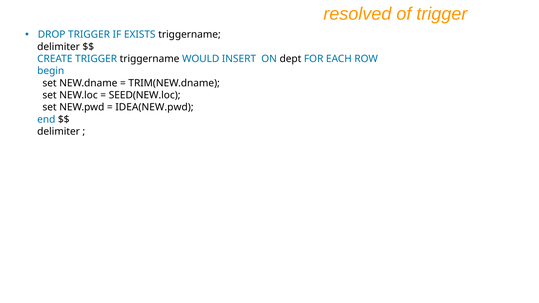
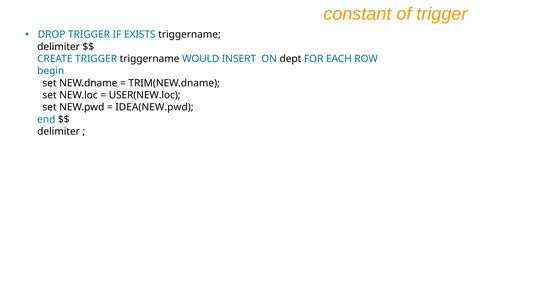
resolved: resolved -> constant
SEED(NEW.loc: SEED(NEW.loc -> USER(NEW.loc
